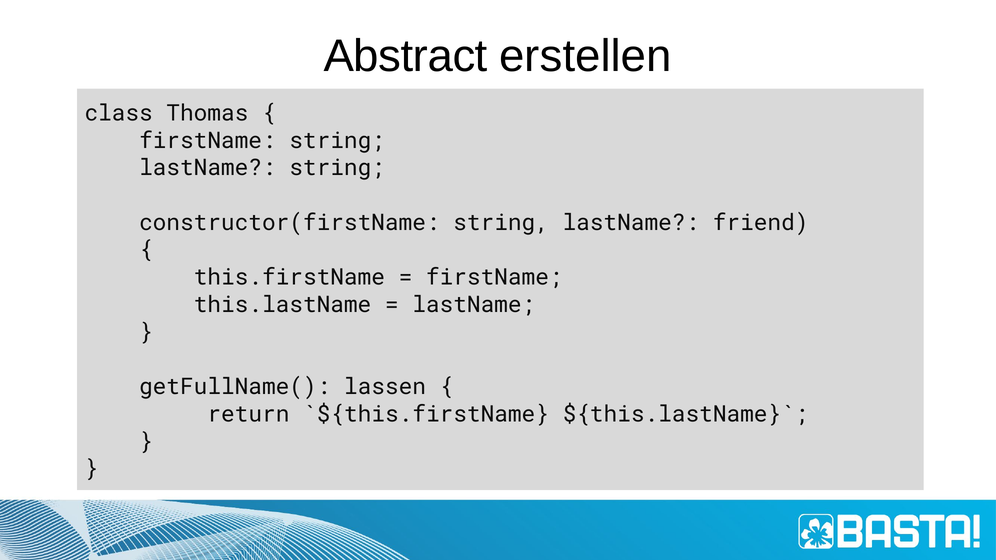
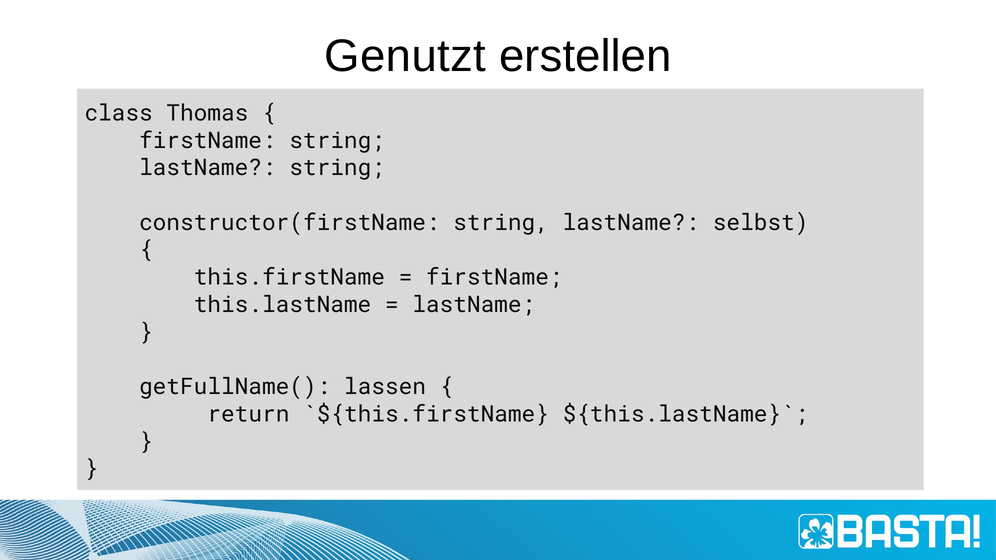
Abstract: Abstract -> Genutzt
friend: friend -> selbst
